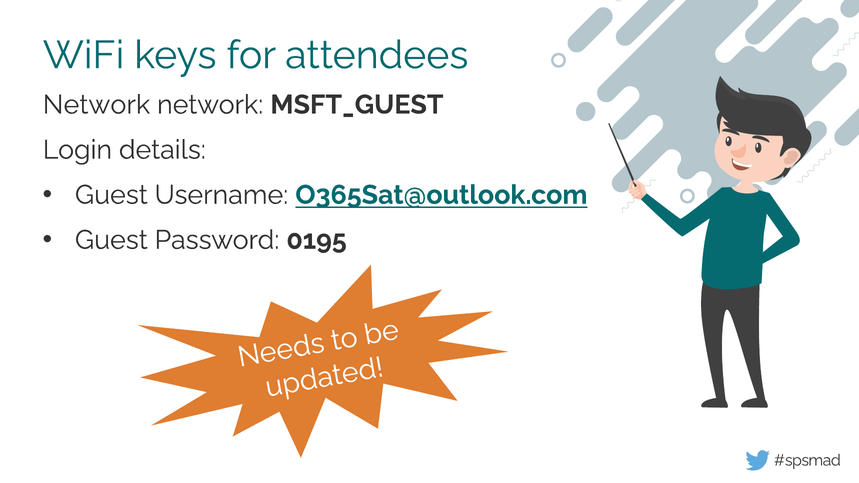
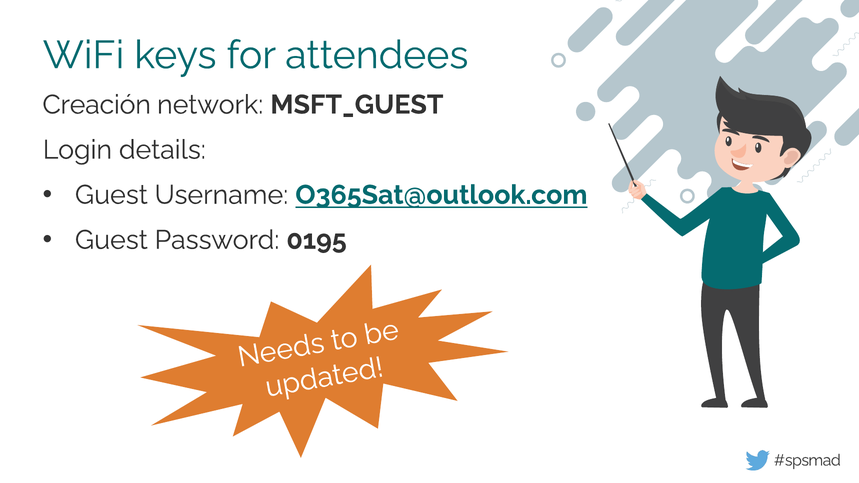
Network at (96, 105): Network -> Creación
